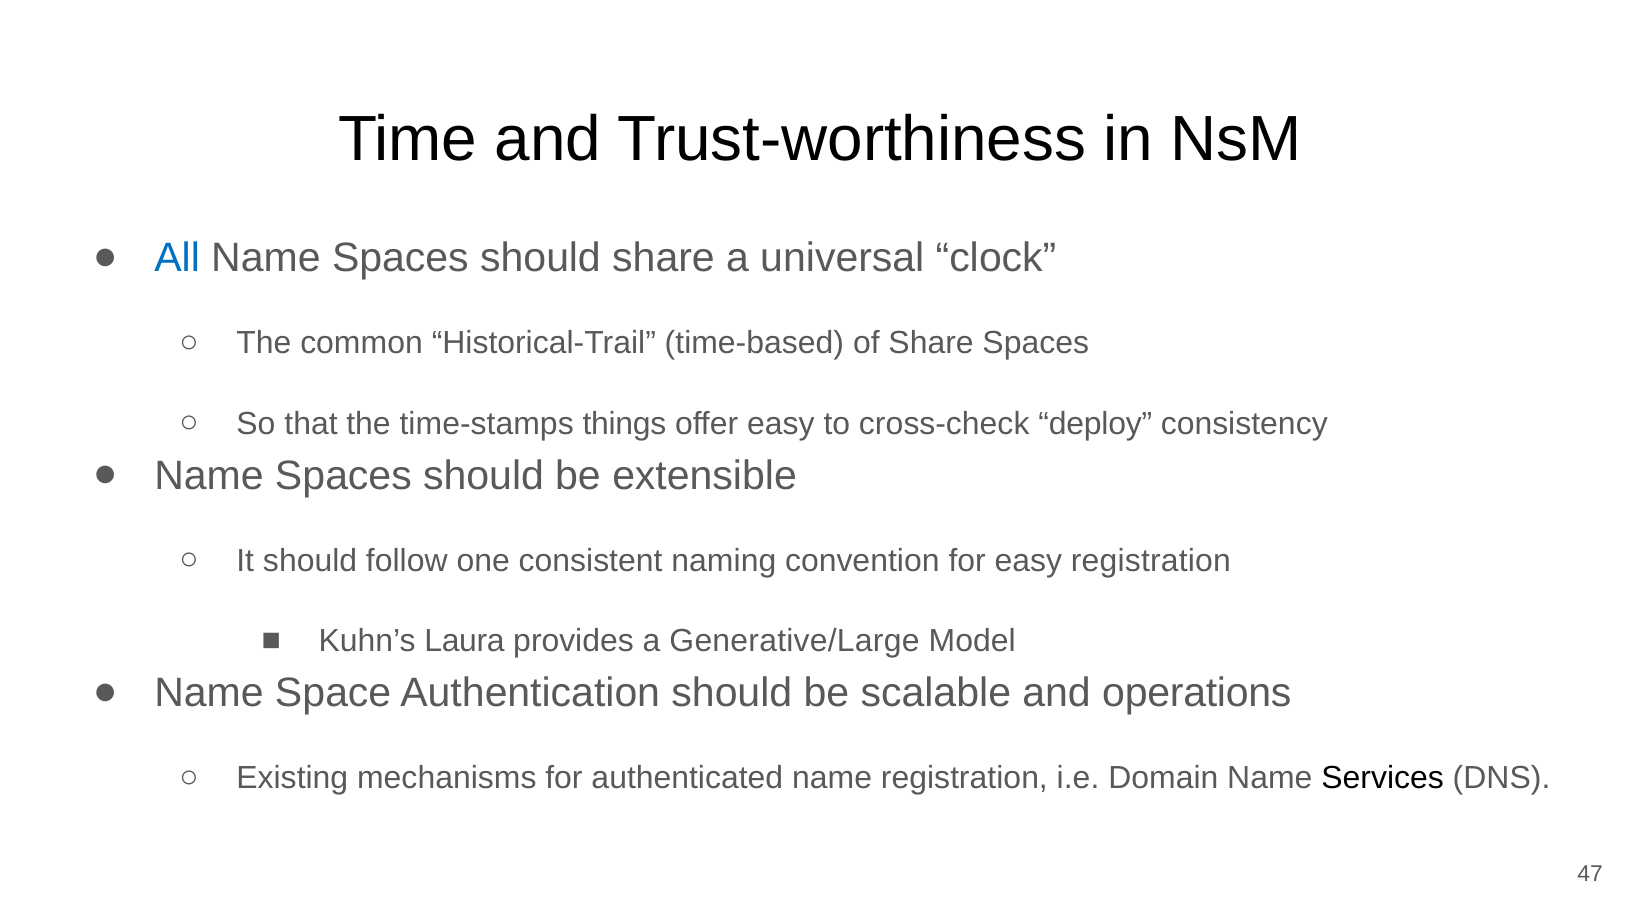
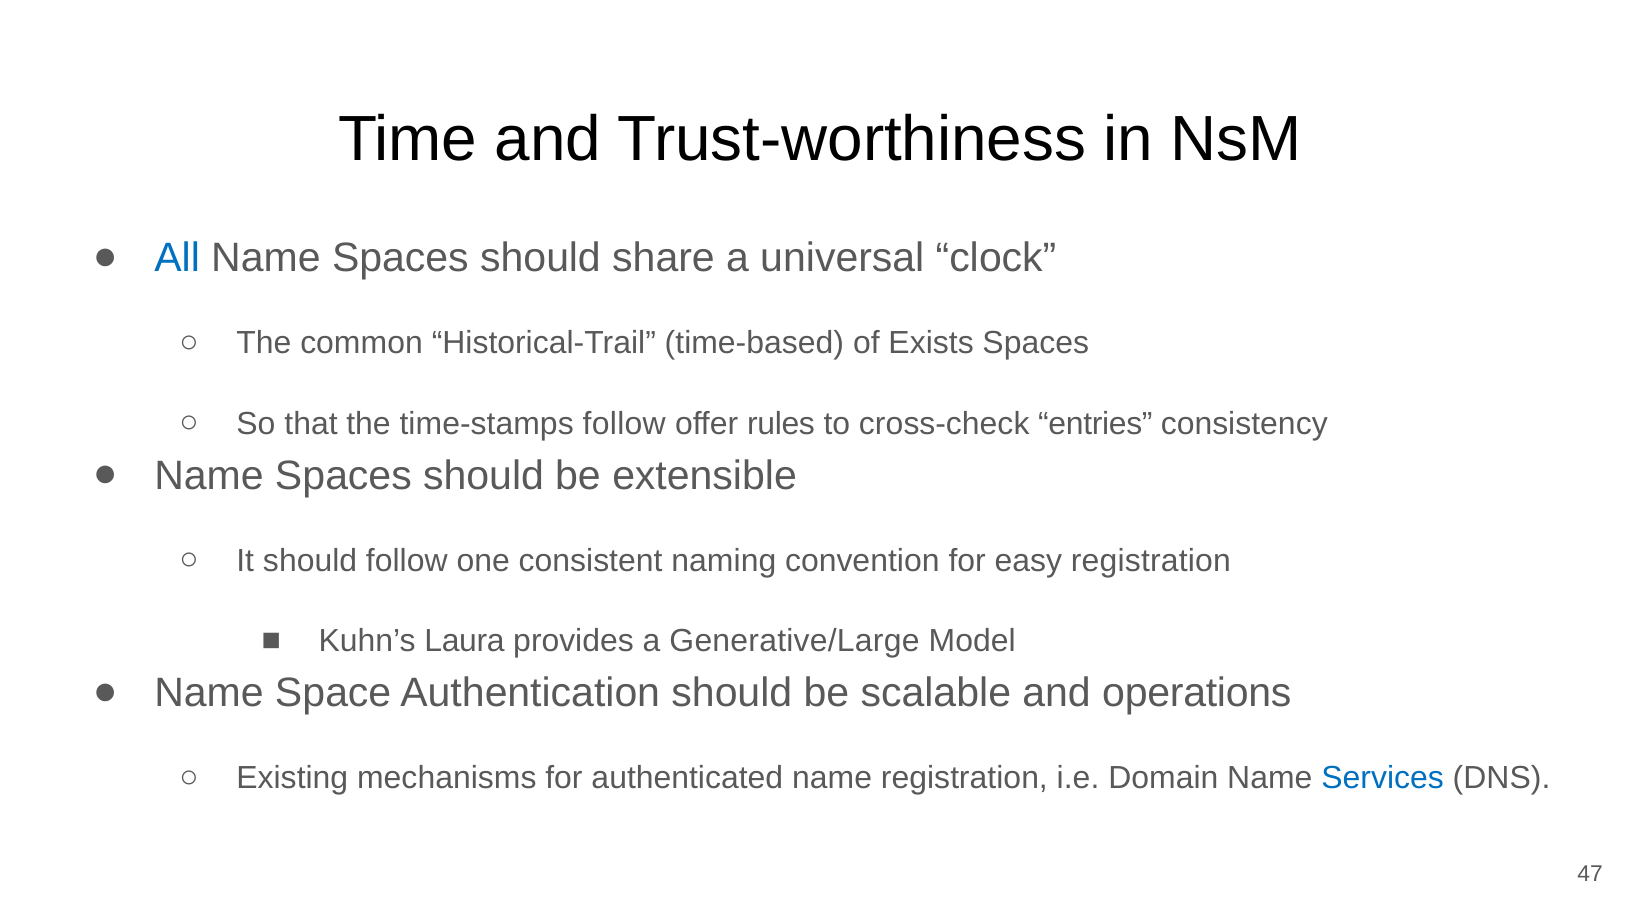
of Share: Share -> Exists
time-stamps things: things -> follow
offer easy: easy -> rules
deploy: deploy -> entries
Services colour: black -> blue
